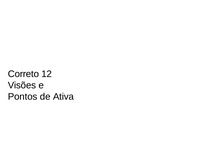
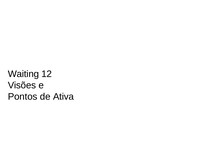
Correto: Correto -> Waiting
